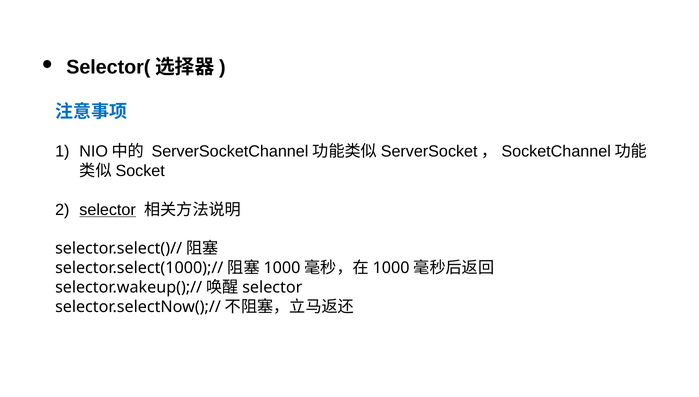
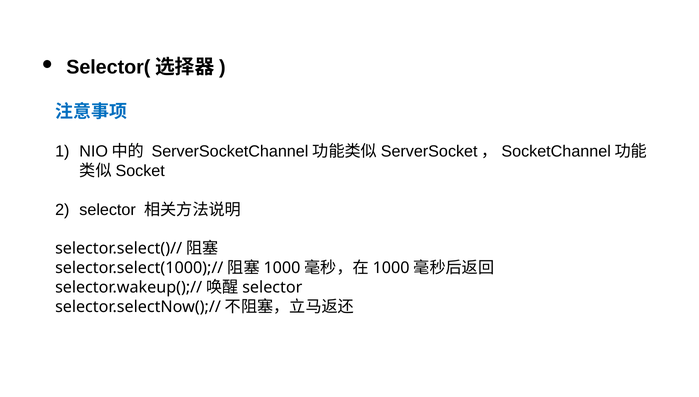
selector underline: present -> none
